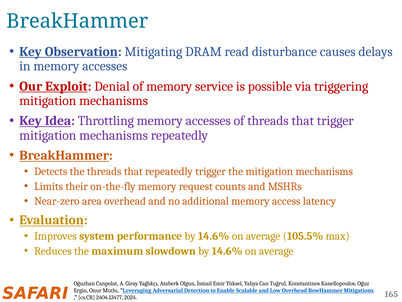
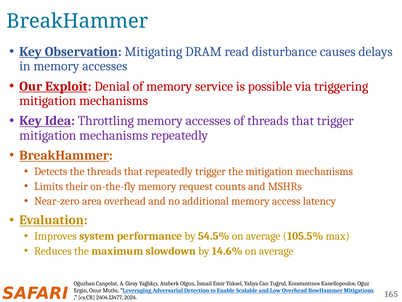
performance by 14.6%: 14.6% -> 54.5%
